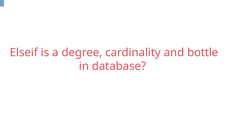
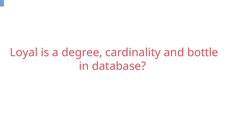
Elseif: Elseif -> Loyal
